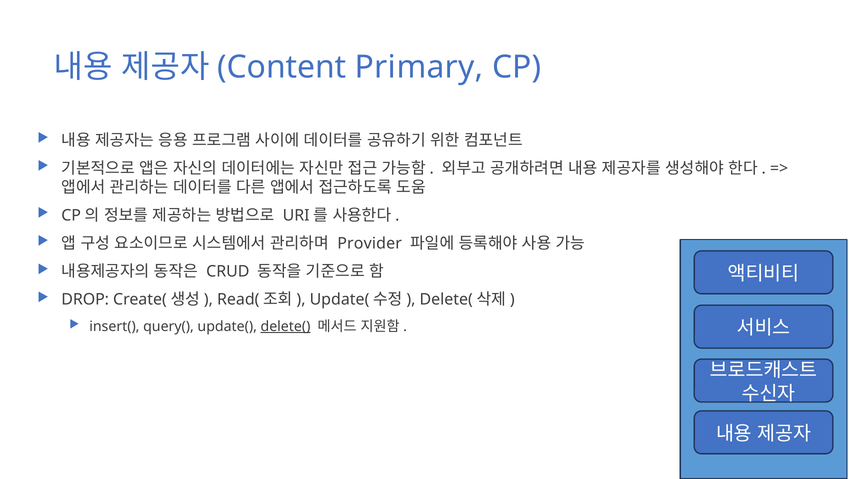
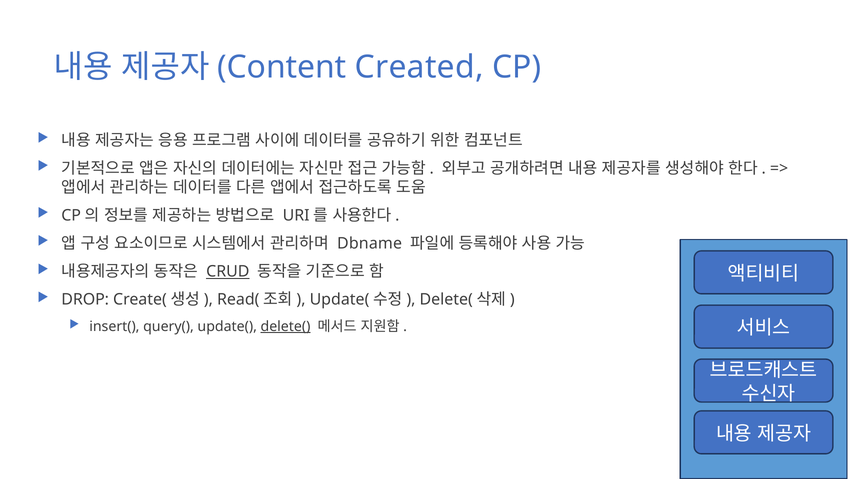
Primary: Primary -> Created
Provider: Provider -> Dbname
CRUD underline: none -> present
